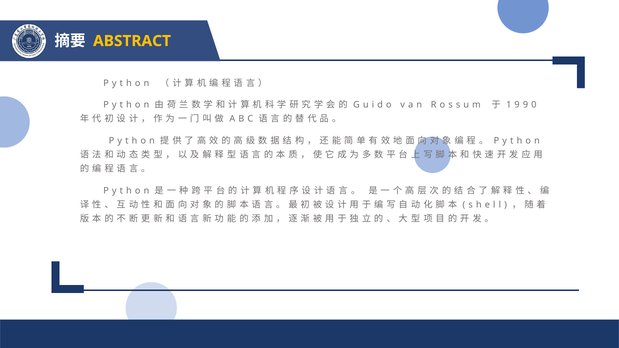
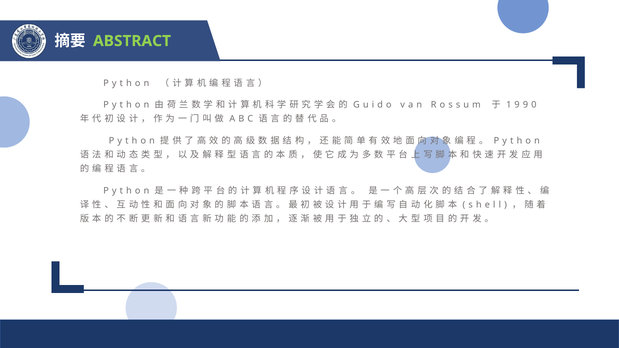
ABSTRACT colour: yellow -> light green
